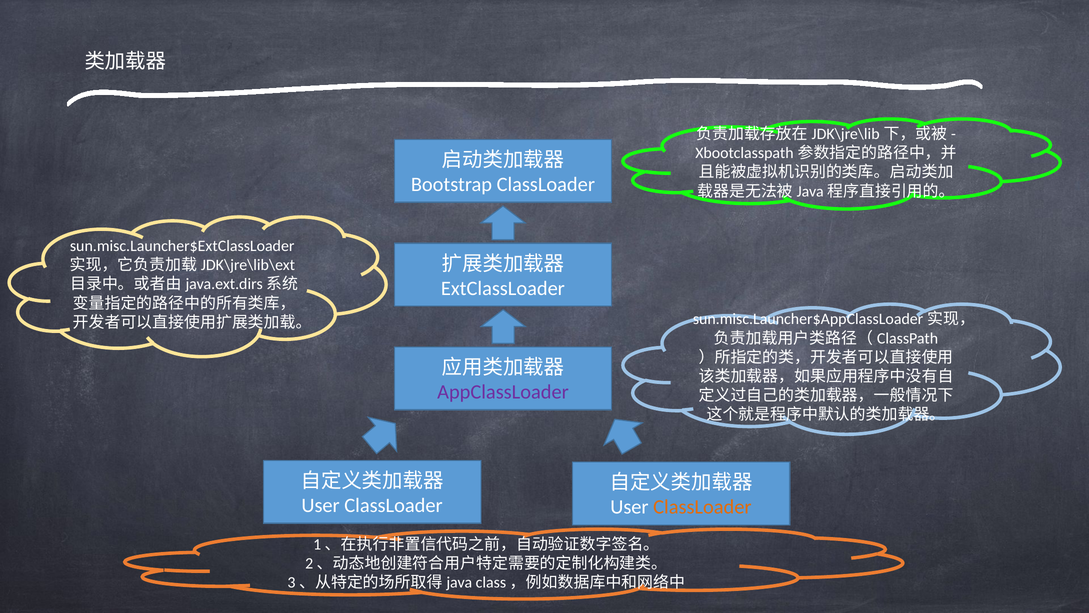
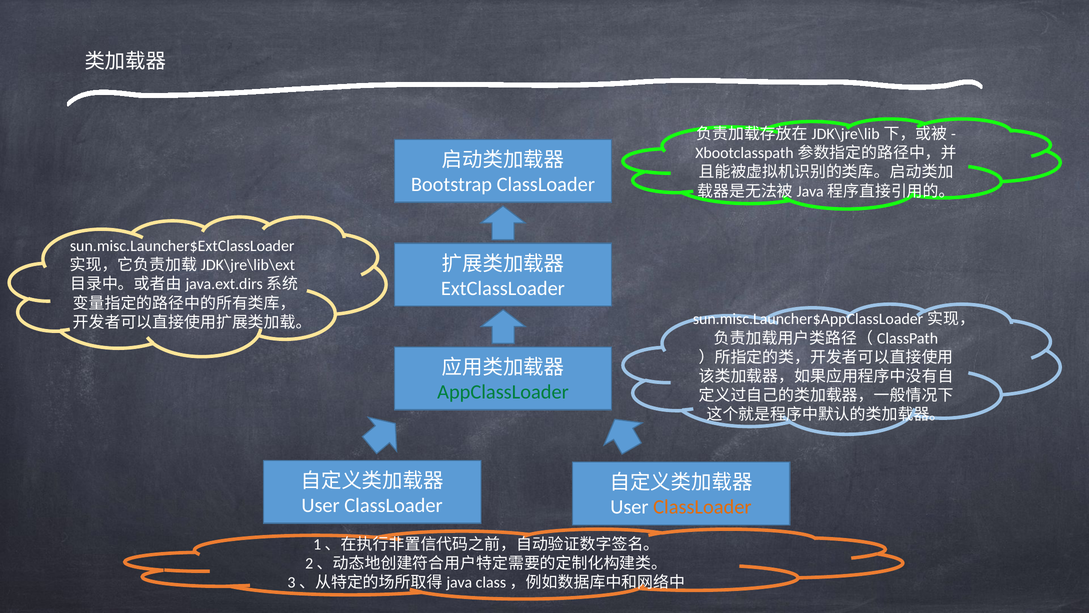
AppClassLoader colour: purple -> green
